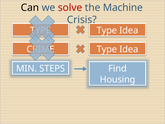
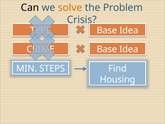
solve colour: red -> orange
Machine: Machine -> Problem
Type at (107, 30): Type -> Base
Type at (107, 49): Type -> Base
